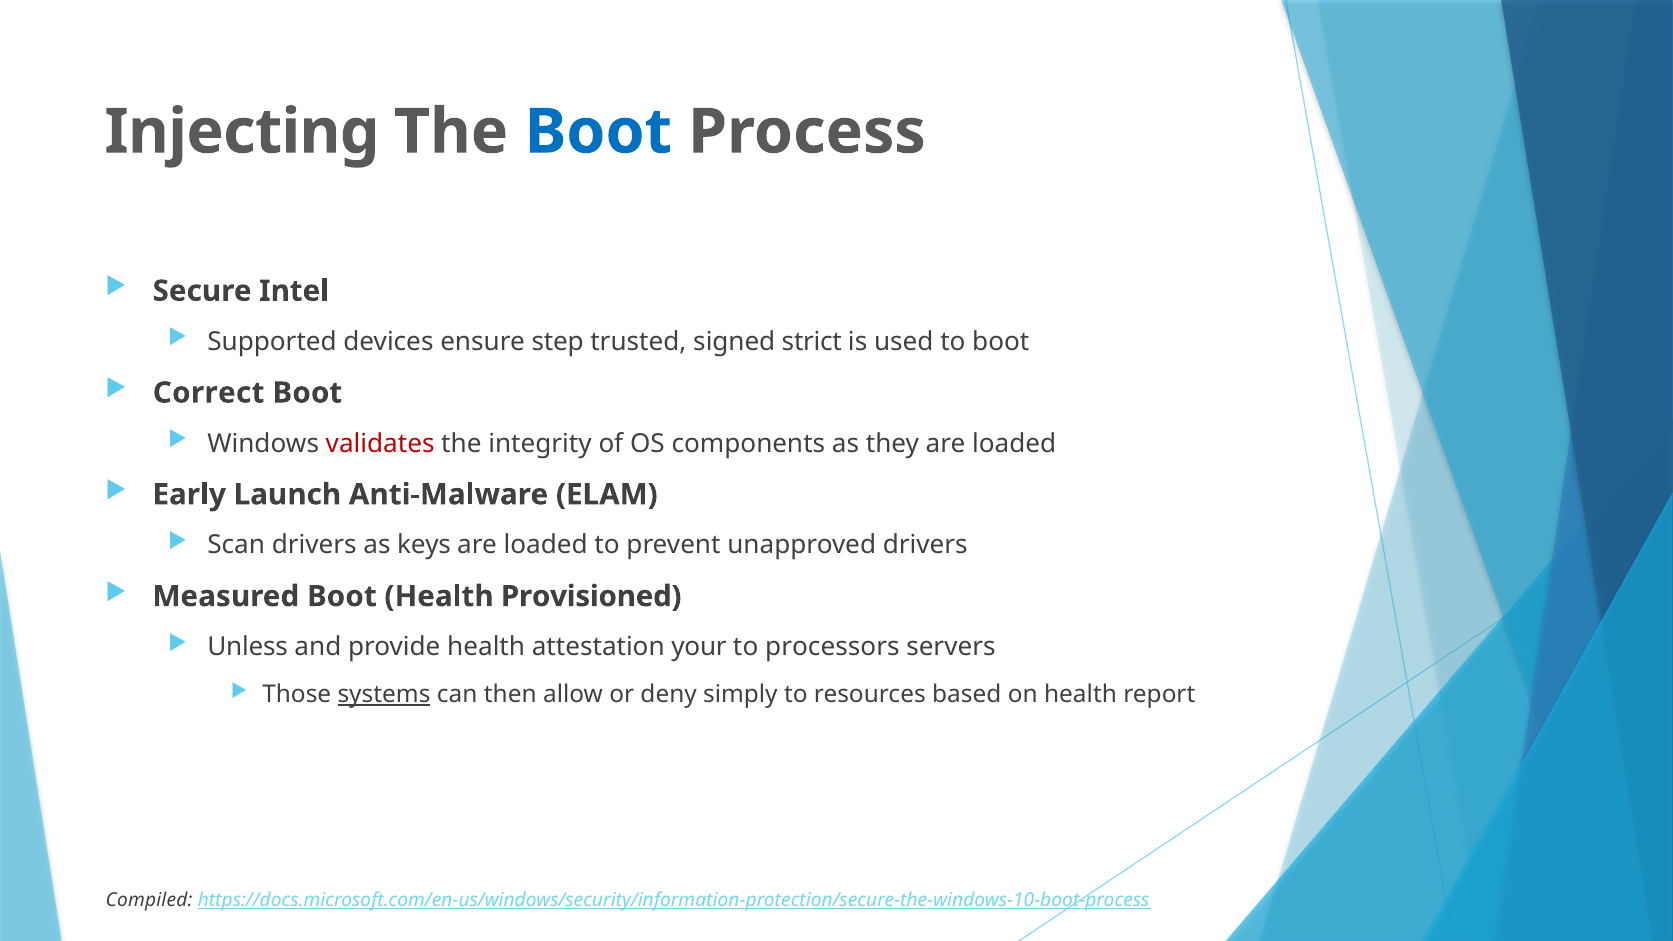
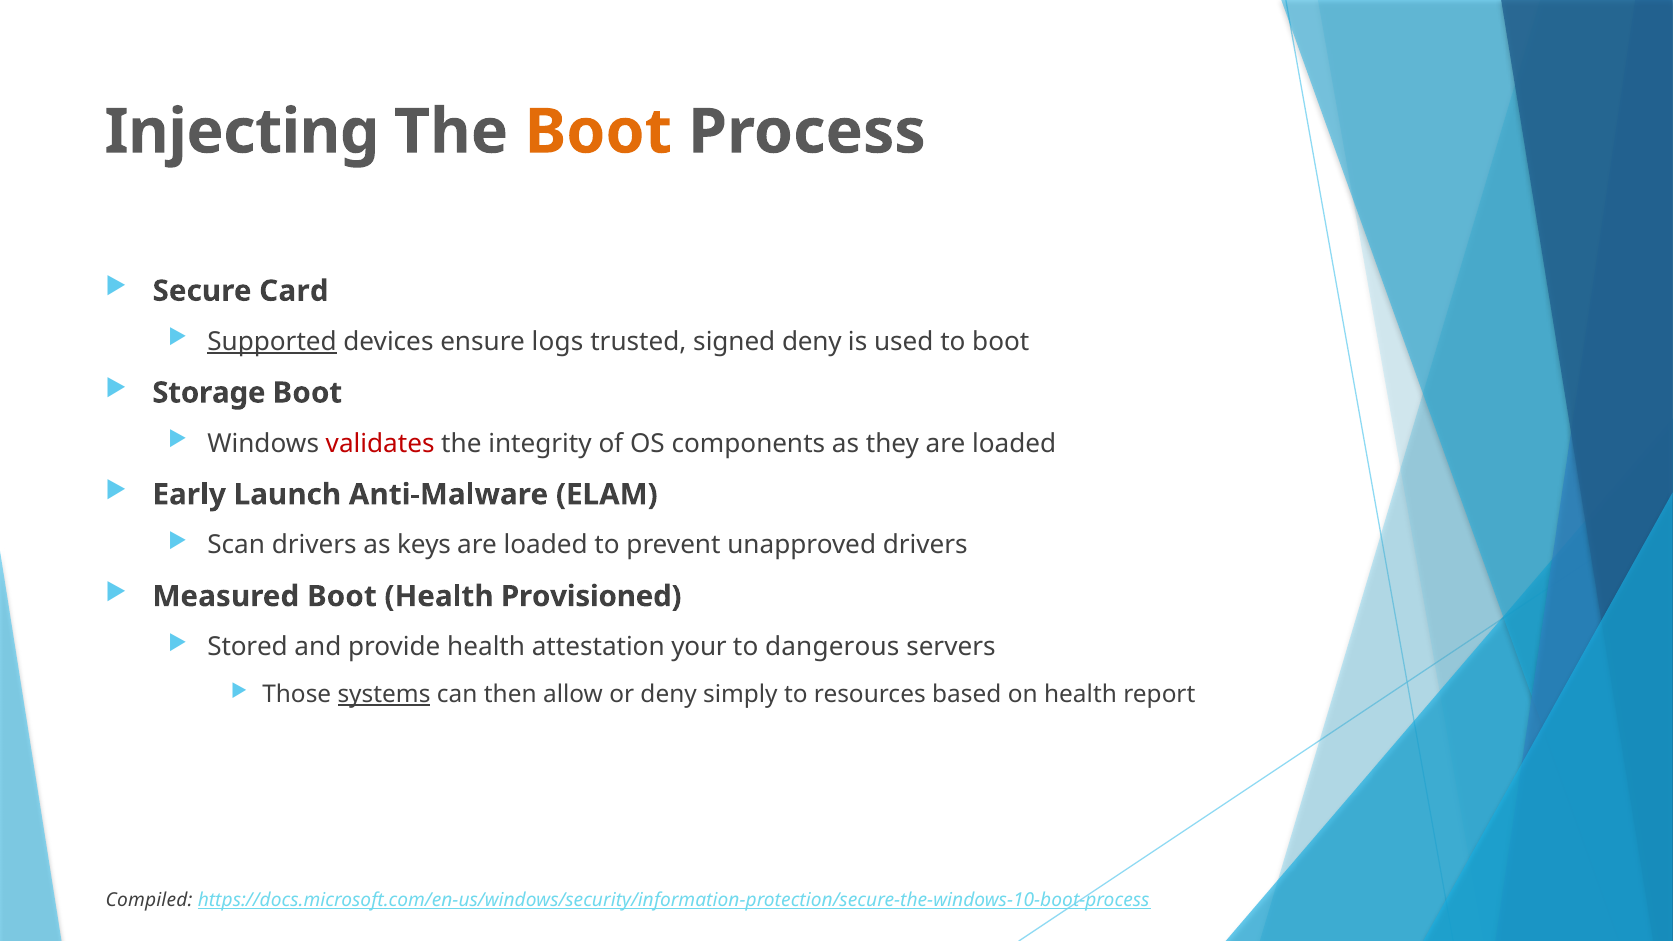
Boot at (598, 132) colour: blue -> orange
Intel: Intel -> Card
Supported underline: none -> present
step: step -> logs
signed strict: strict -> deny
Correct: Correct -> Storage
Unless: Unless -> Stored
processors: processors -> dangerous
